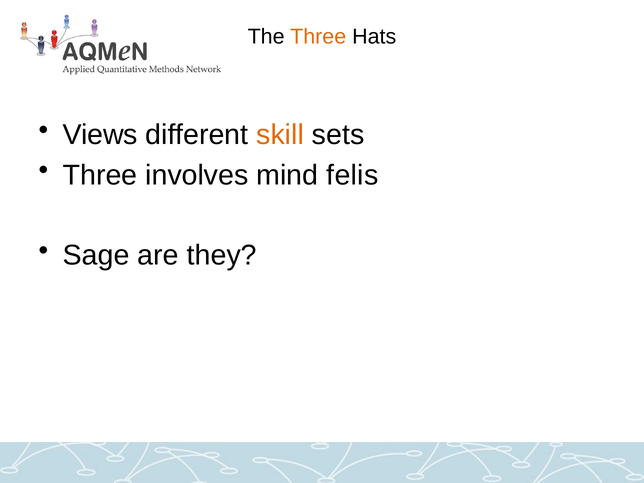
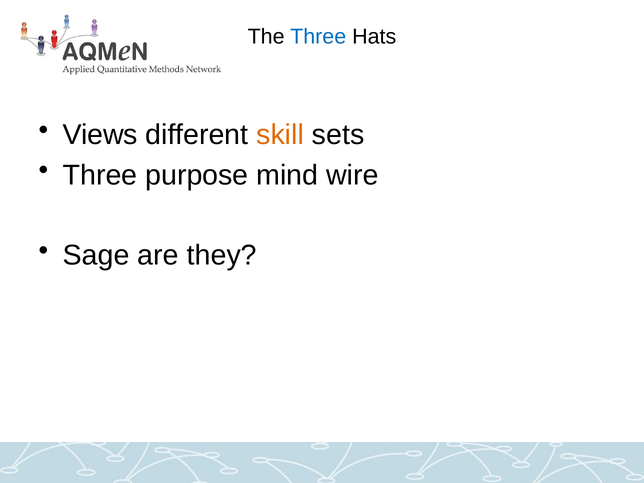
Three at (318, 37) colour: orange -> blue
involves: involves -> purpose
felis: felis -> wire
